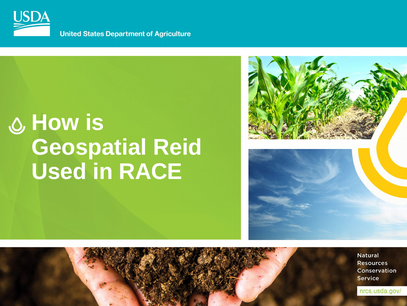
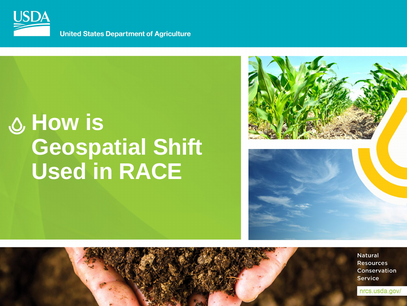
Reid: Reid -> Shift
